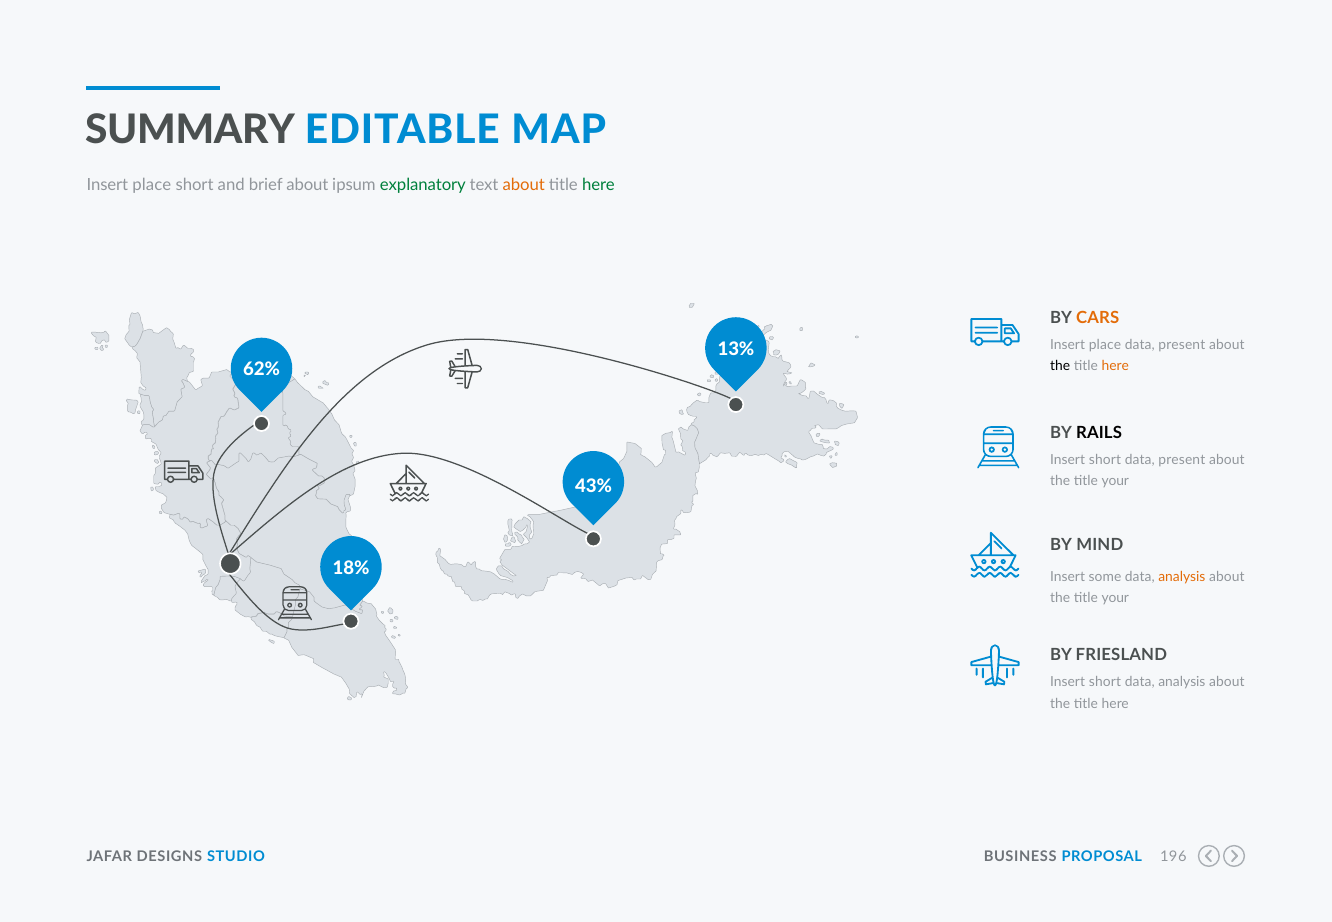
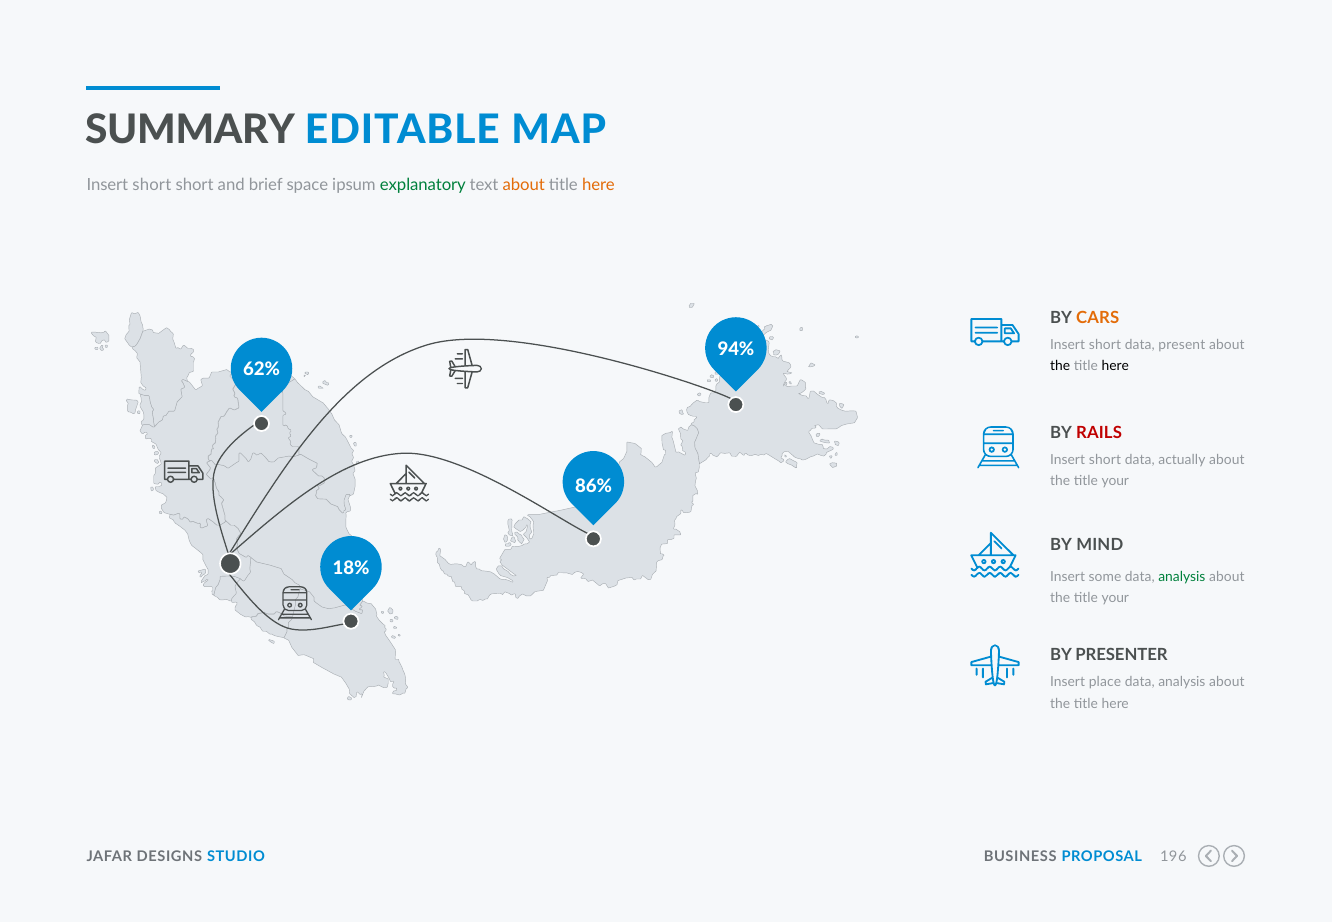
place at (152, 185): place -> short
brief about: about -> space
here at (598, 185) colour: green -> orange
place at (1105, 345): place -> short
13%: 13% -> 94%
here at (1115, 366) colour: orange -> black
RAILS colour: black -> red
present at (1182, 460): present -> actually
43%: 43% -> 86%
analysis at (1182, 577) colour: orange -> green
FRIESLAND: FRIESLAND -> PRESENTER
short at (1105, 682): short -> place
